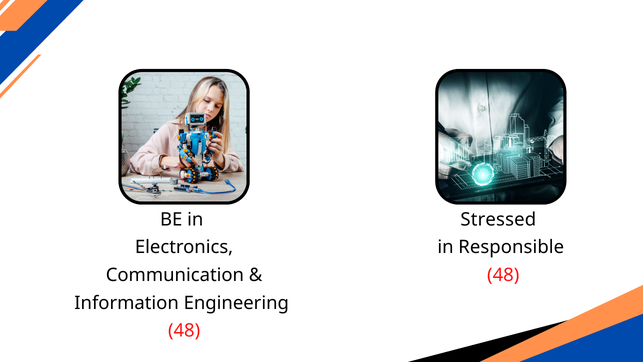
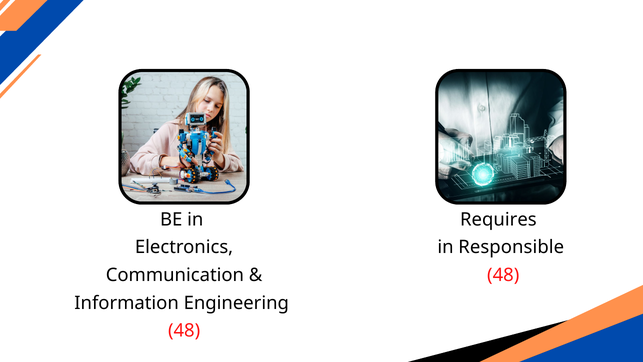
Stressed: Stressed -> Requires
